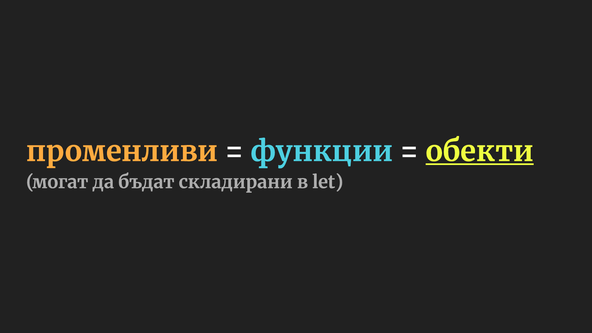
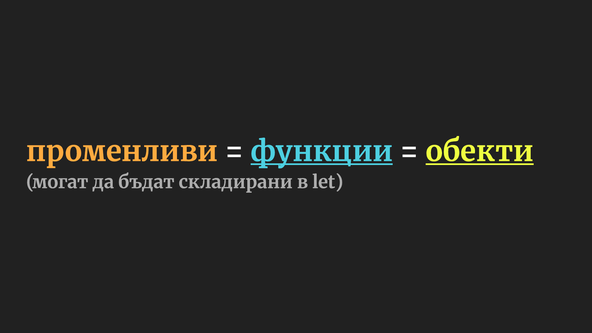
функции underline: none -> present
